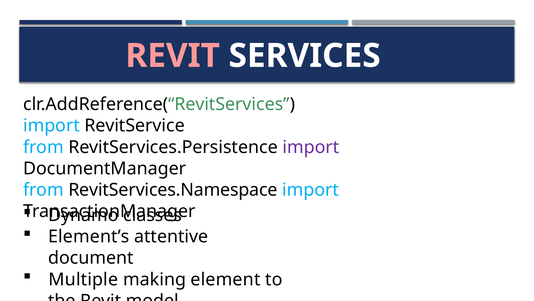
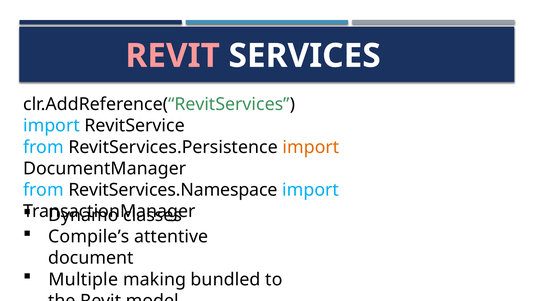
import at (311, 147) colour: purple -> orange
Element’s: Element’s -> Compile’s
element: element -> bundled
